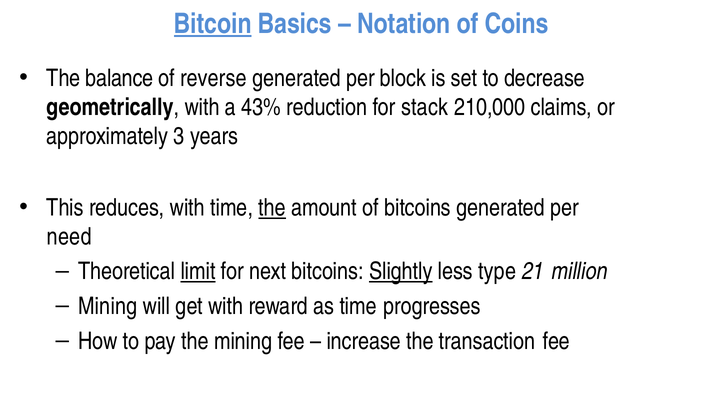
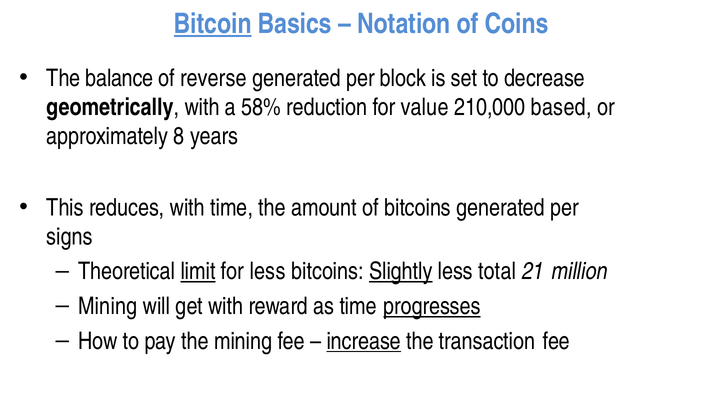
43%: 43% -> 58%
stack: stack -> value
claims: claims -> based
3: 3 -> 8
the at (272, 208) underline: present -> none
need: need -> signs
for next: next -> less
type: type -> total
progresses underline: none -> present
increase underline: none -> present
